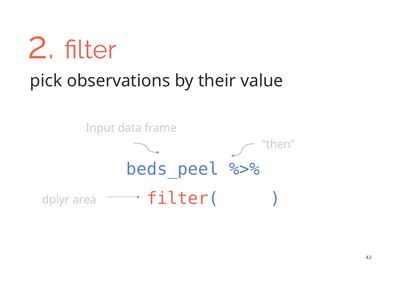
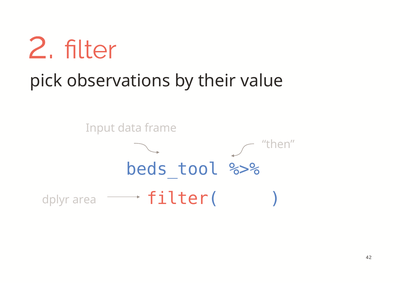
beds_peel: beds_peel -> beds_tool
